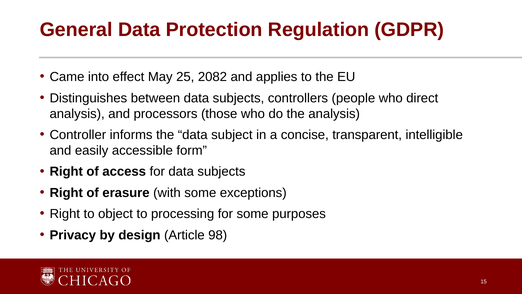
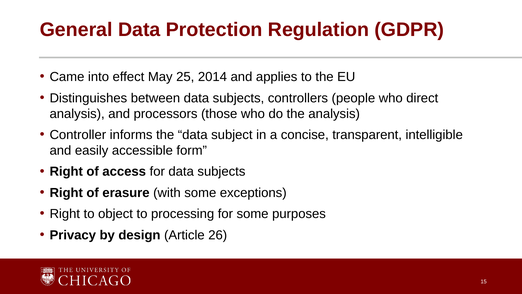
2082: 2082 -> 2014
98: 98 -> 26
